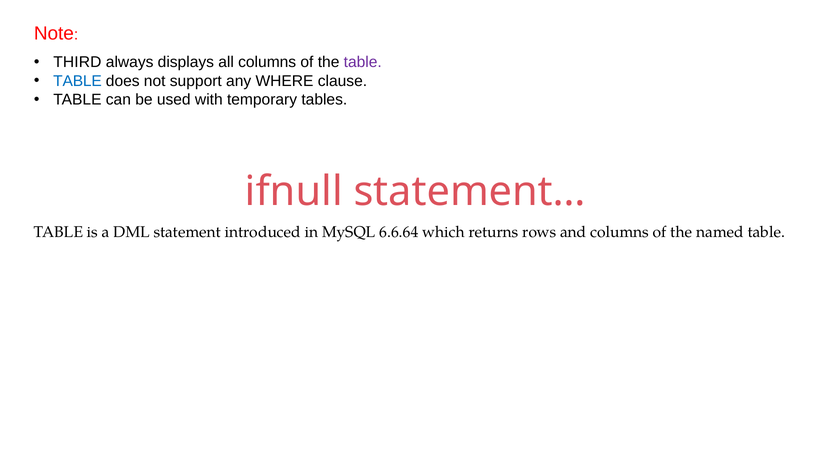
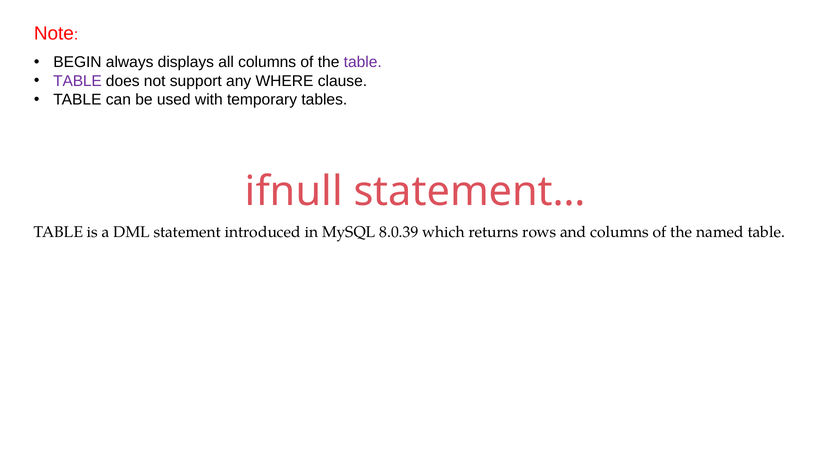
THIRD: THIRD -> BEGIN
TABLE at (78, 81) colour: blue -> purple
6.6.64: 6.6.64 -> 8.0.39
